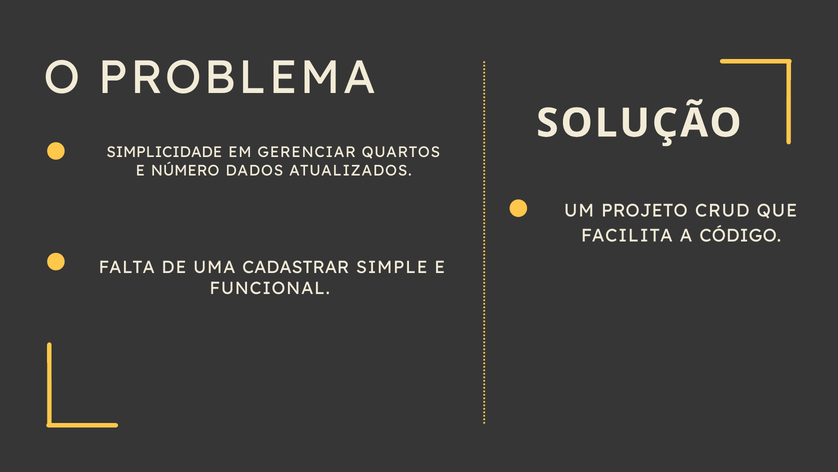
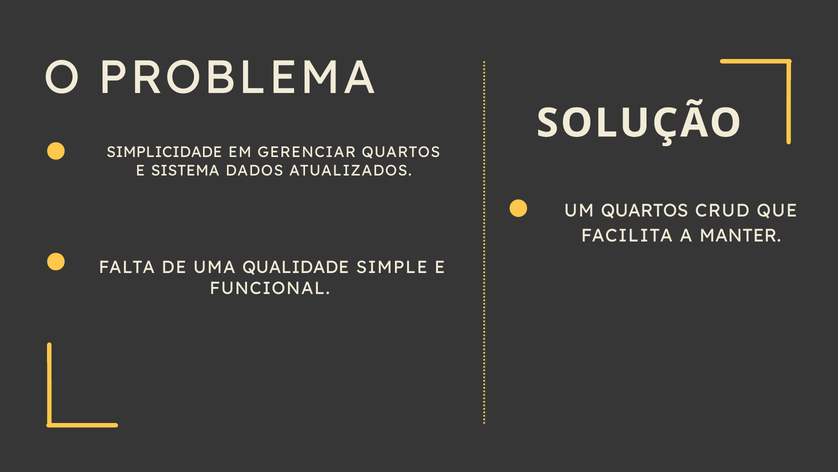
NÚMERO: NÚMERO -> SISTEMA
UM PROJETO: PROJETO -> QUARTOS
CÓDIGO: CÓDIGO -> MANTER
CADASTRAR: CADASTRAR -> QUALIDADE
